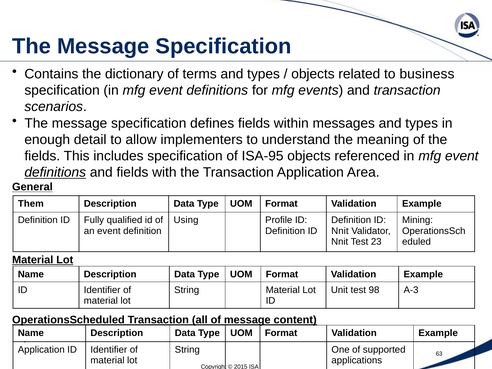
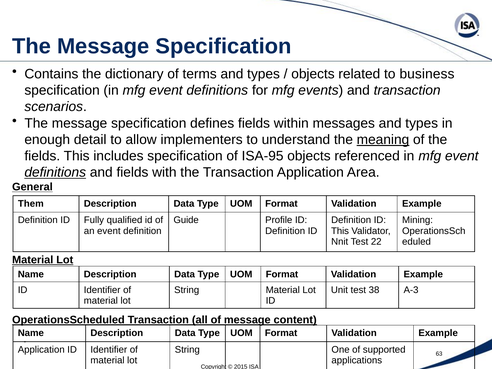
meaning underline: none -> present
Using: Using -> Guide
Nnit at (340, 231): Nnit -> This
23: 23 -> 22
98: 98 -> 38
